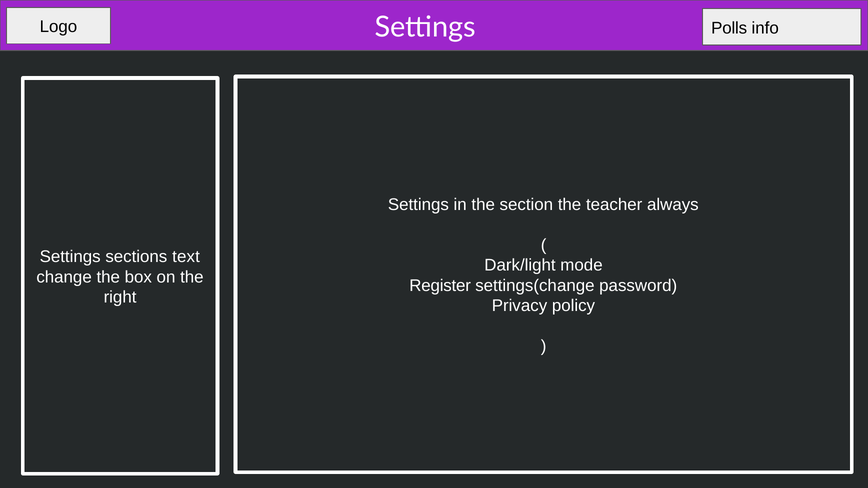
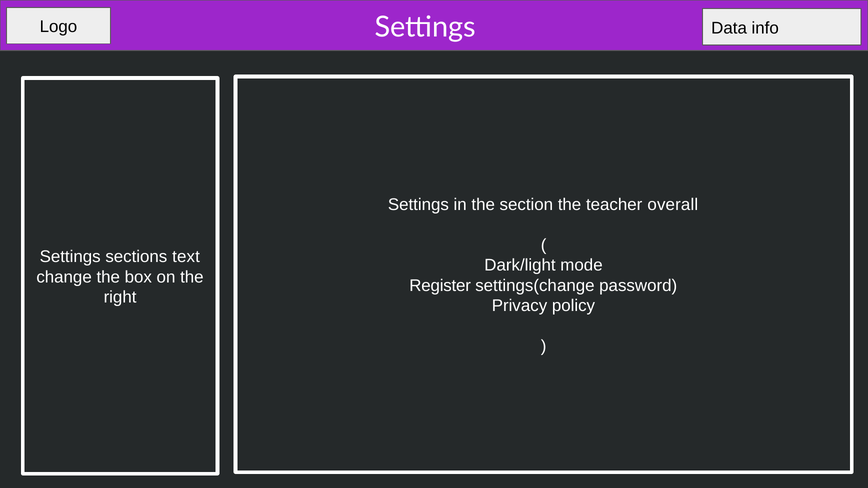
Polls: Polls -> Data
always: always -> overall
